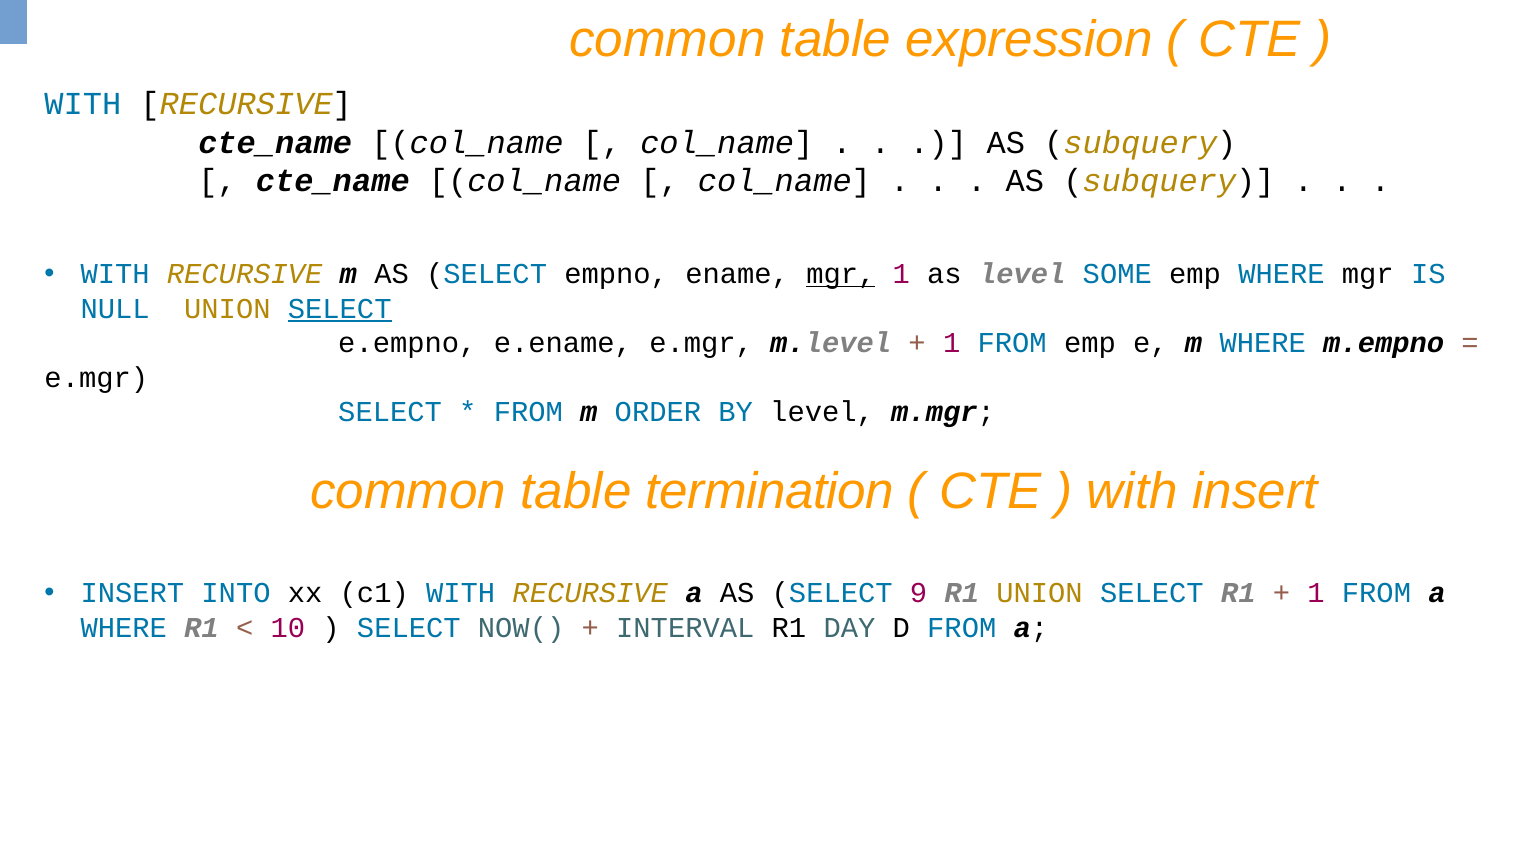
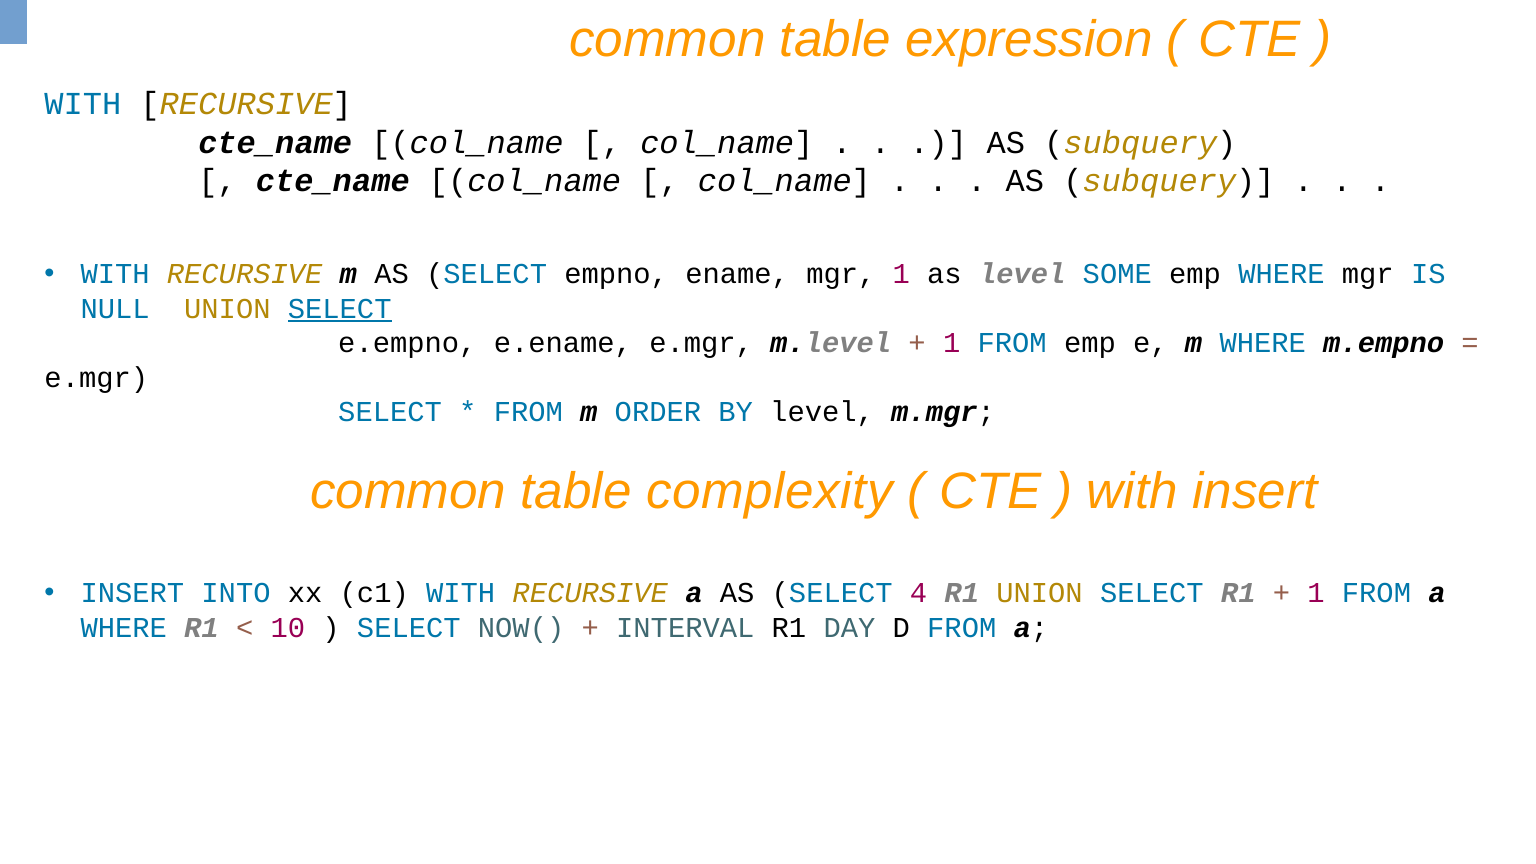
mgr at (841, 274) underline: present -> none
termination: termination -> complexity
9: 9 -> 4
